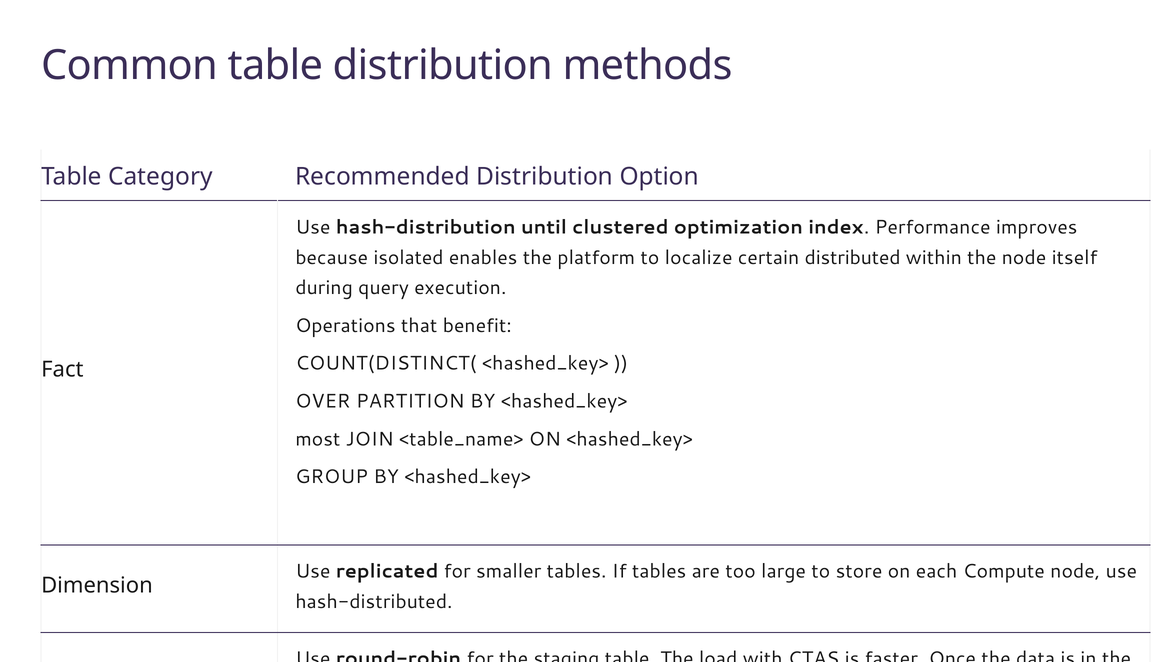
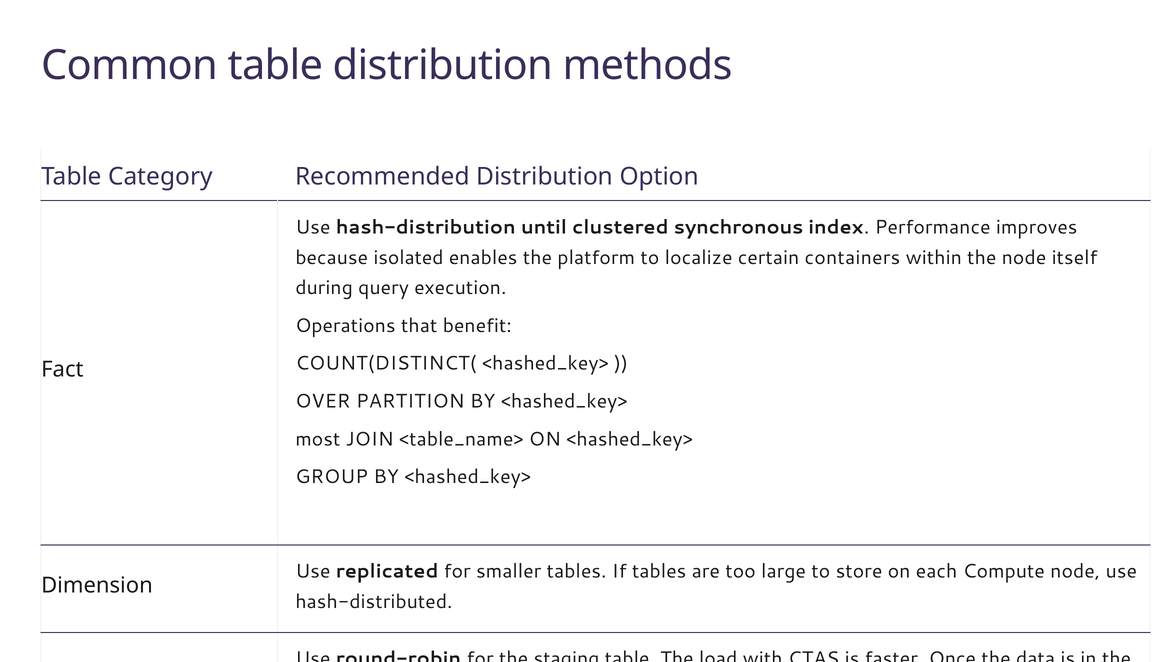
optimization: optimization -> synchronous
distributed: distributed -> containers
